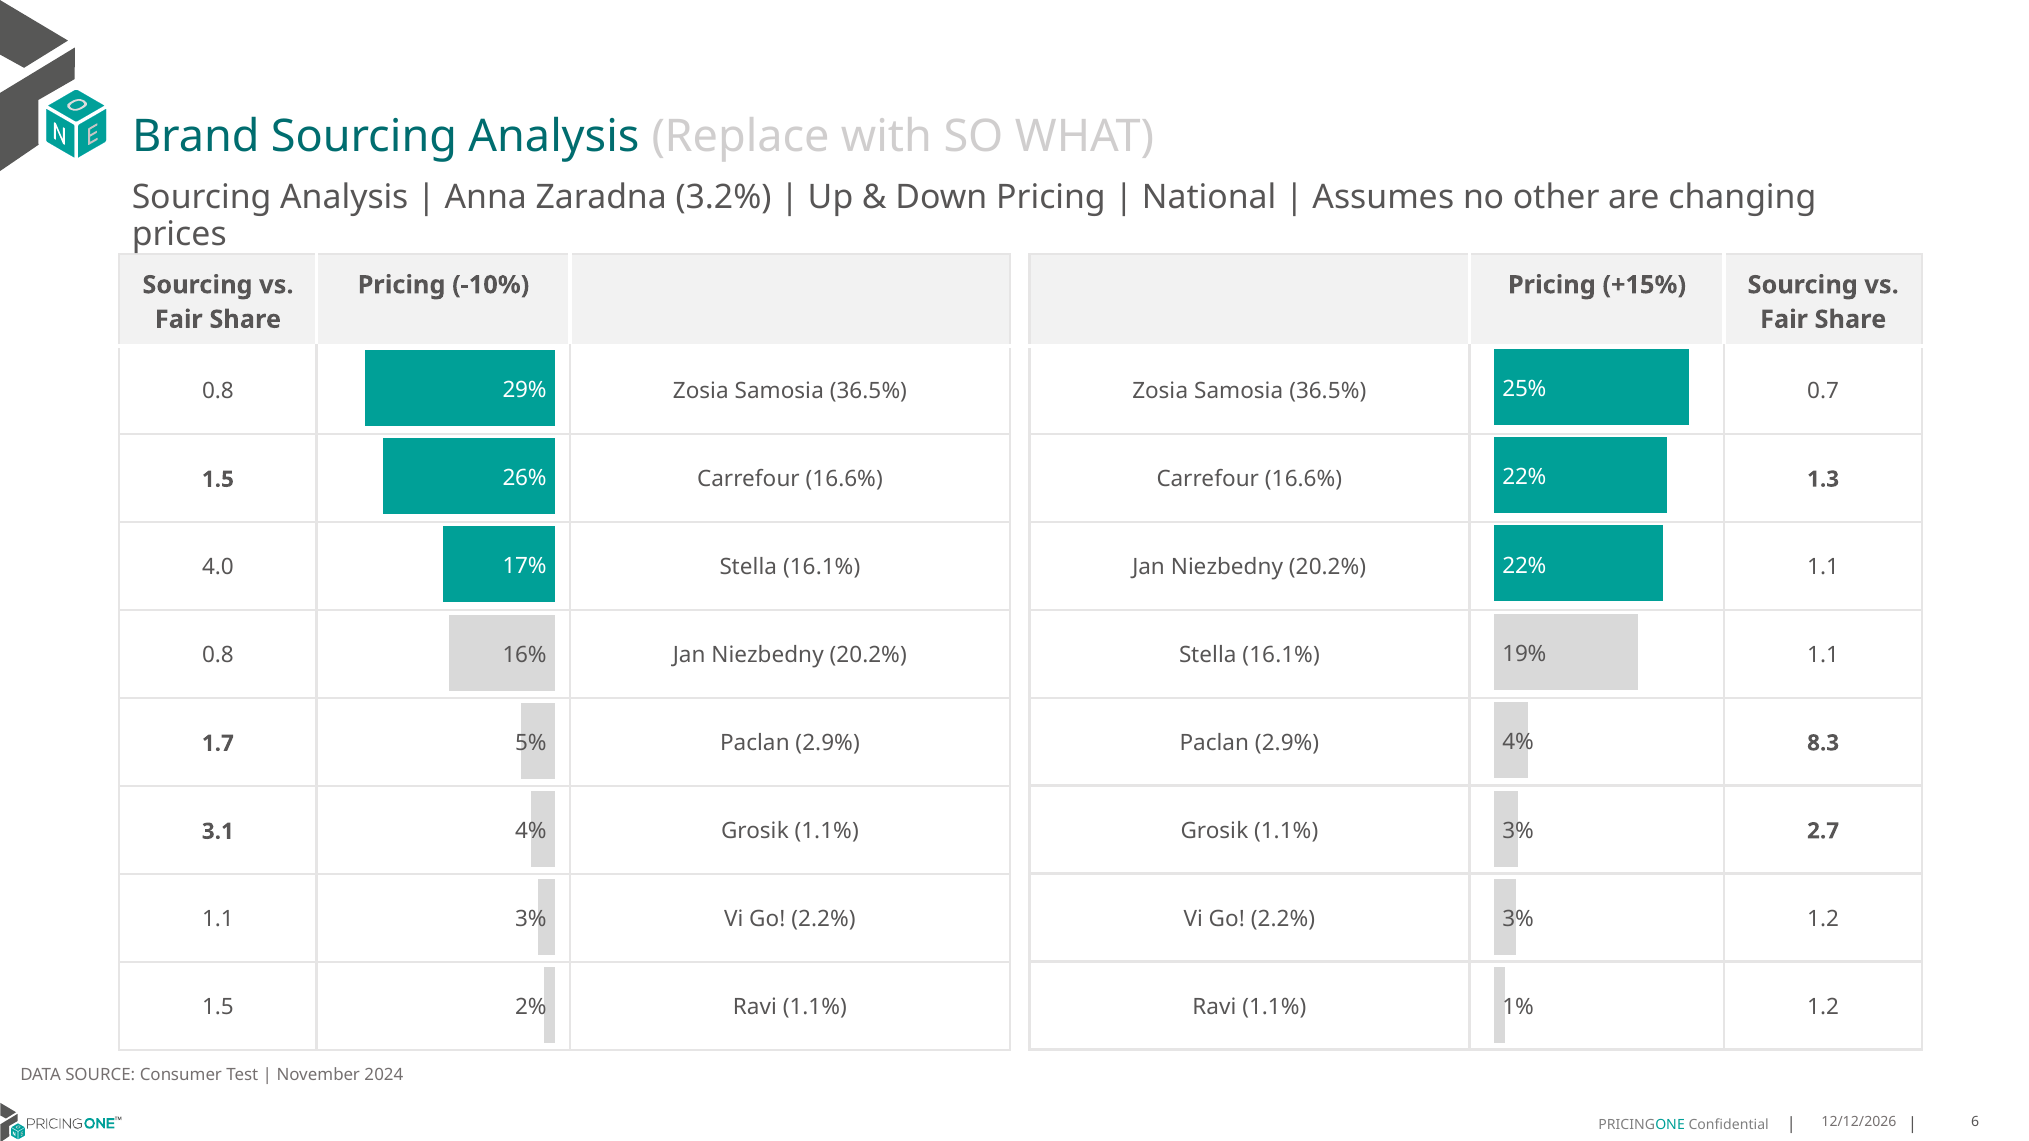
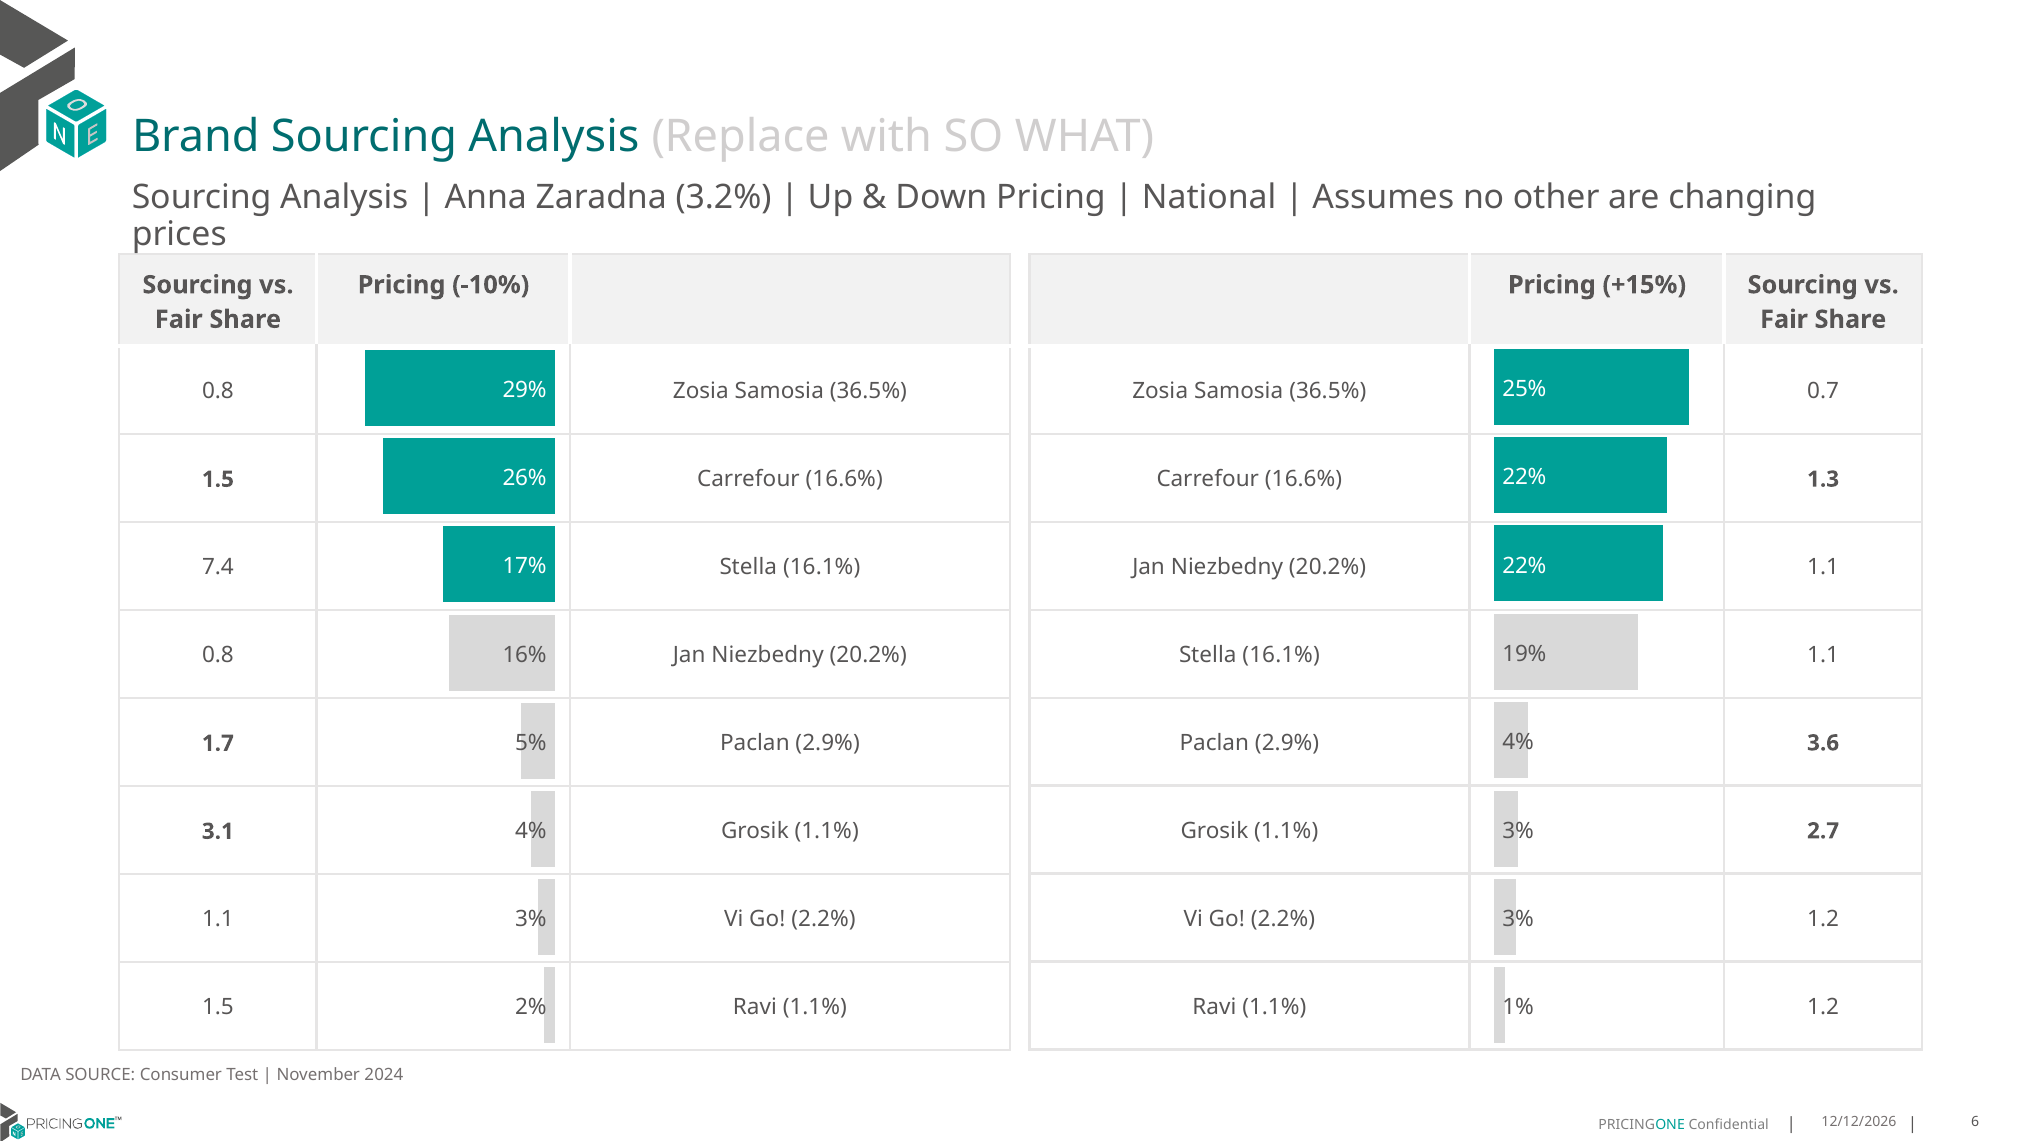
4.0: 4.0 -> 7.4
8.3: 8.3 -> 3.6
